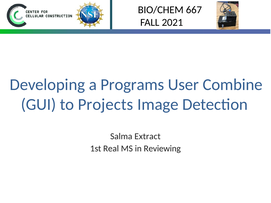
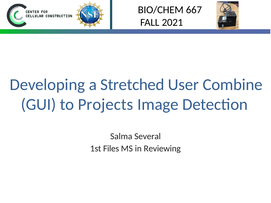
Programs: Programs -> Stretched
Extract: Extract -> Several
Real: Real -> Files
